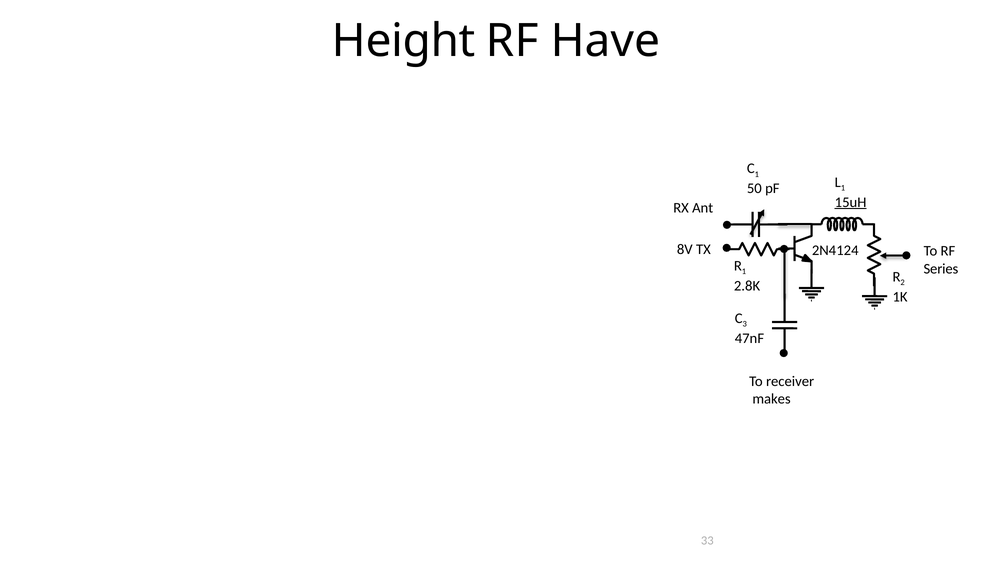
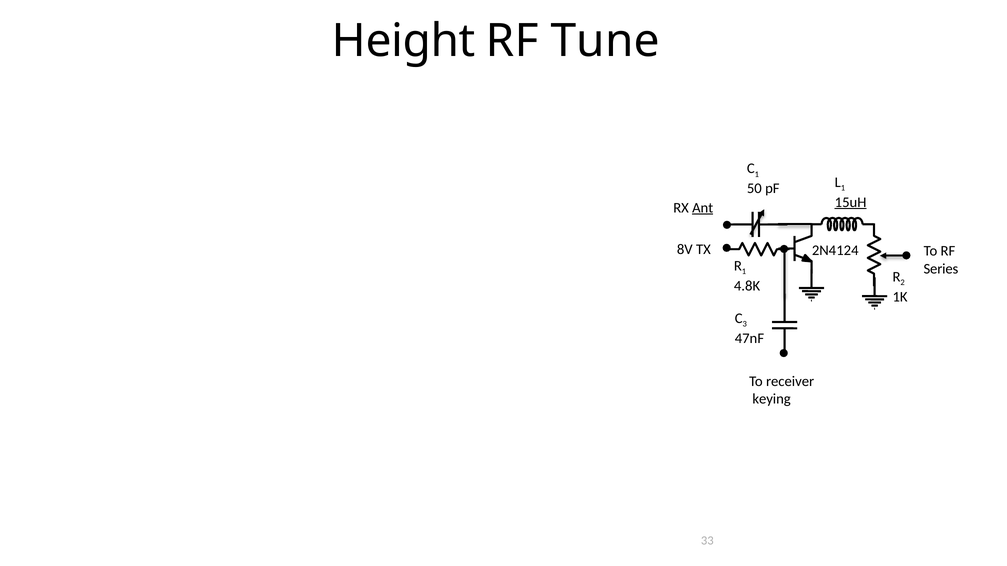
Have: Have -> Tune
Ant underline: none -> present
2.8K: 2.8K -> 4.8K
makes: makes -> keying
